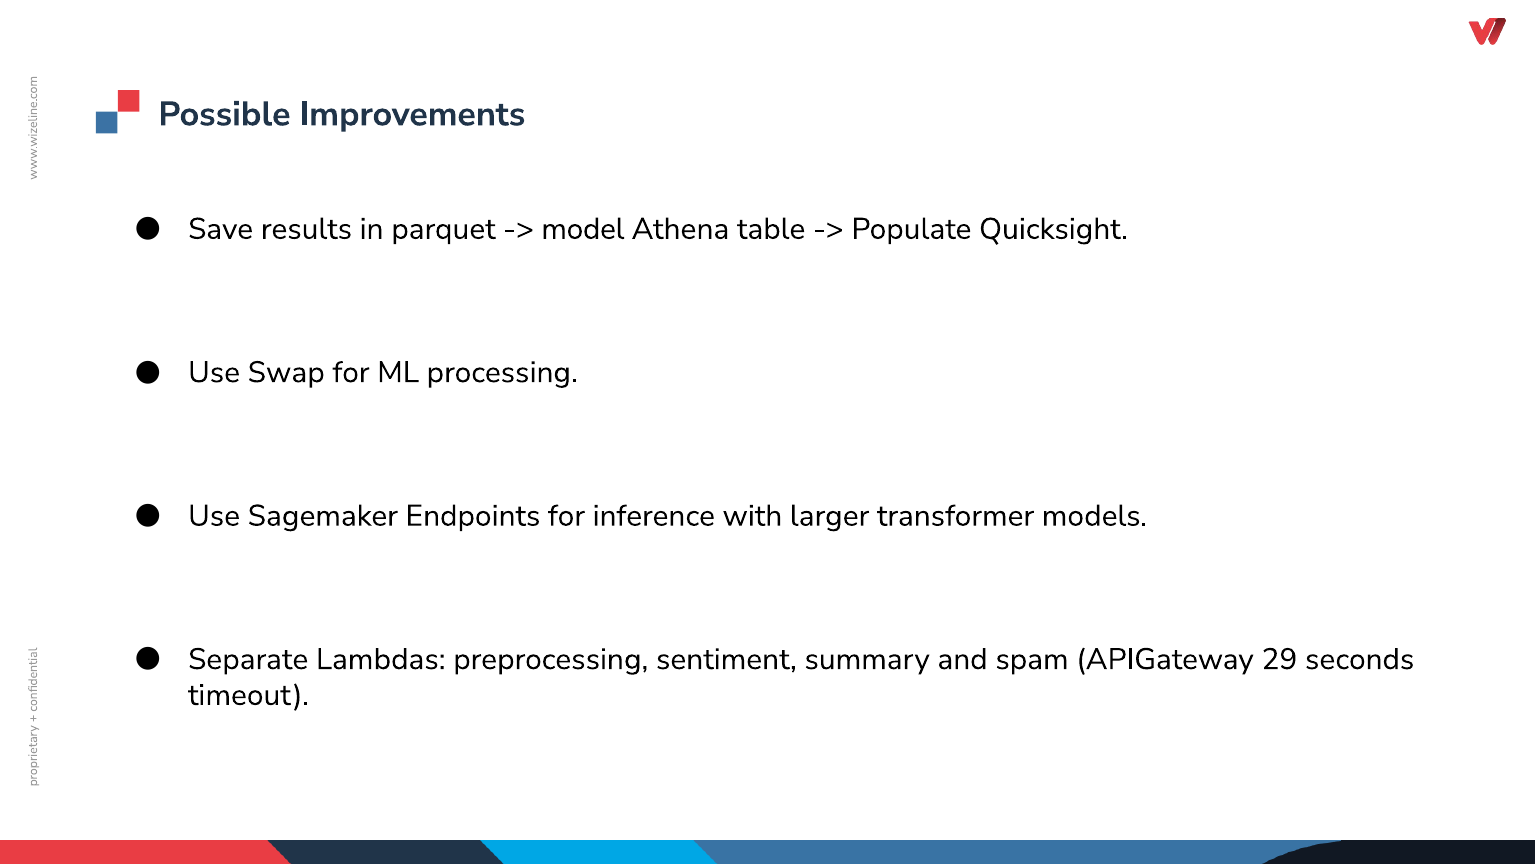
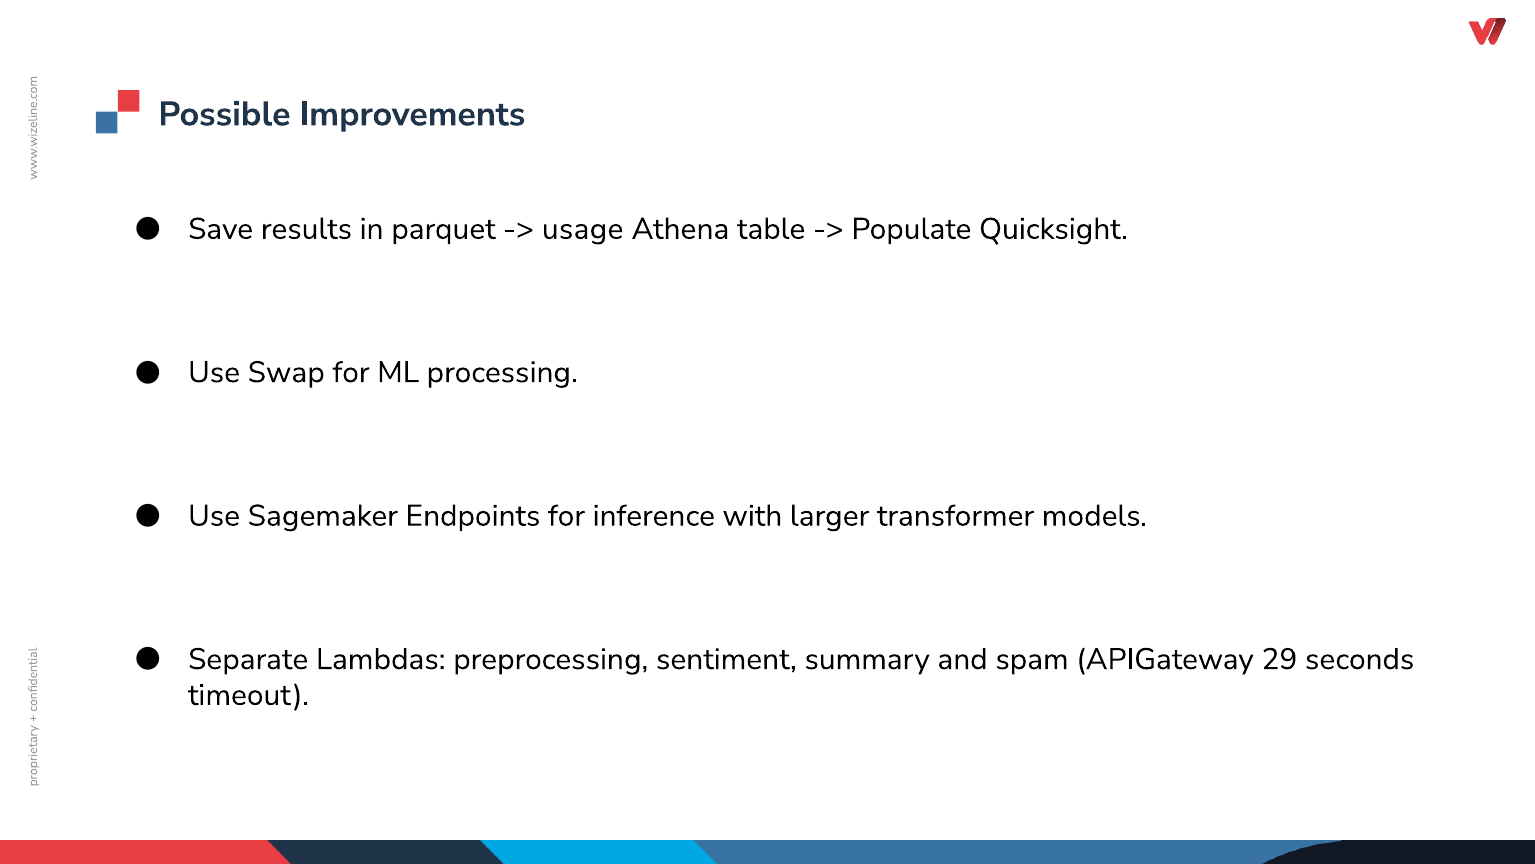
model: model -> usage
